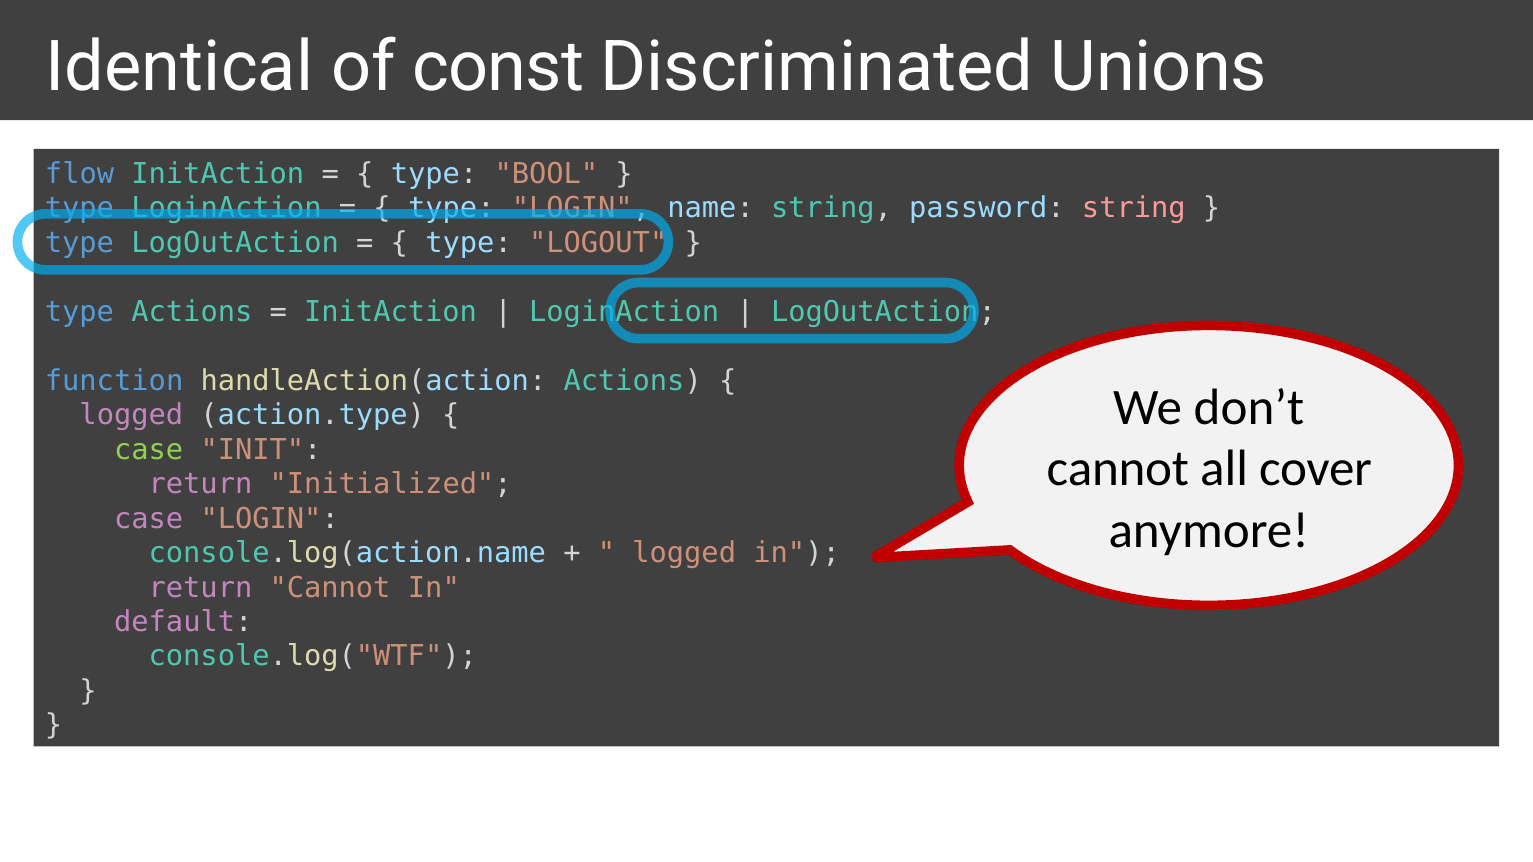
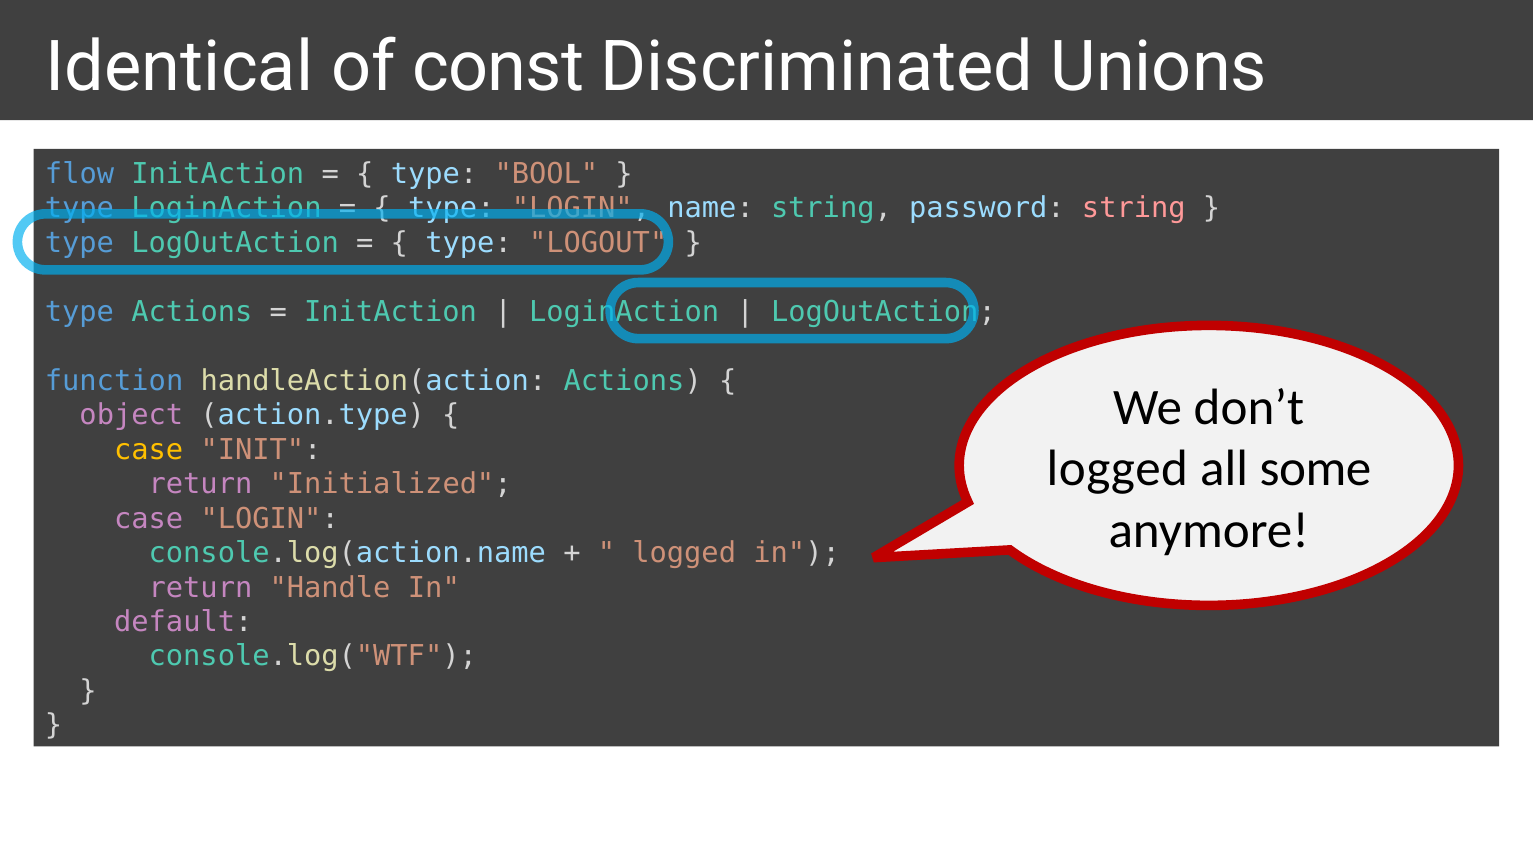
logged at (131, 415): logged -> object
case at (149, 450) colour: light green -> yellow
cannot at (1118, 469): cannot -> logged
cover: cover -> some
return Cannot: Cannot -> Handle
